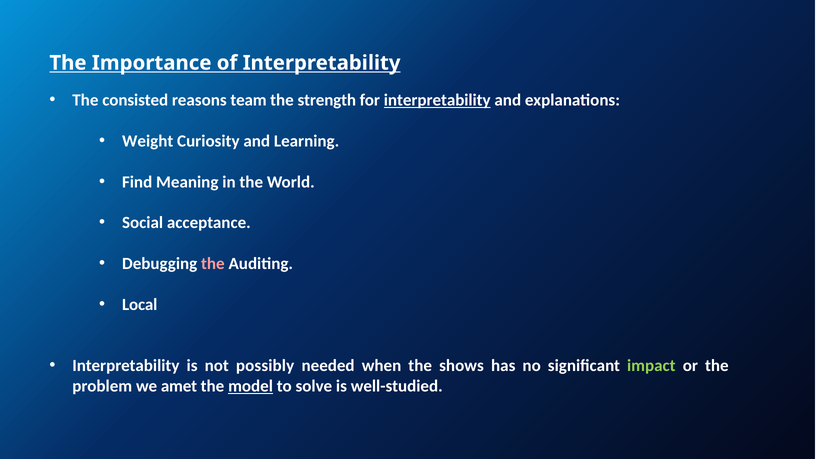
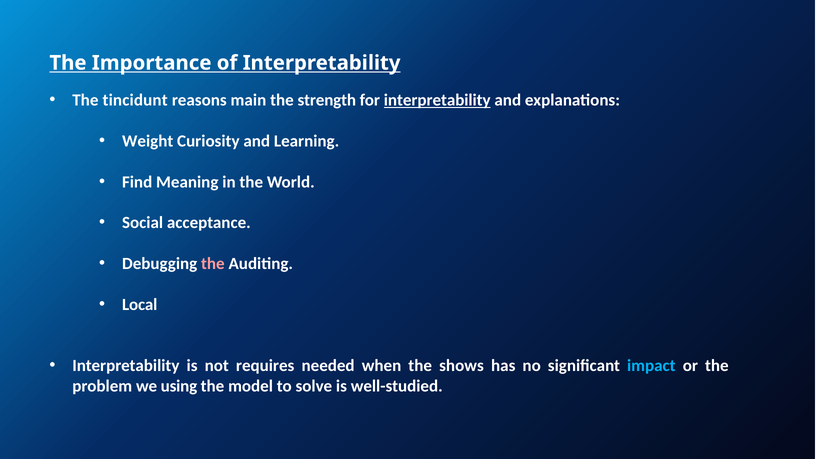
consisted: consisted -> tincidunt
team: team -> main
possibly: possibly -> requires
impact colour: light green -> light blue
amet: amet -> using
model underline: present -> none
